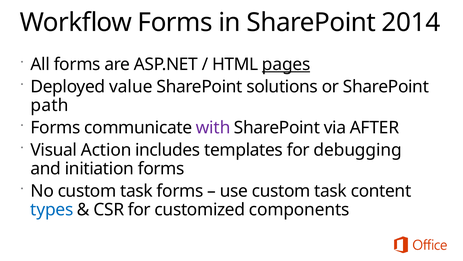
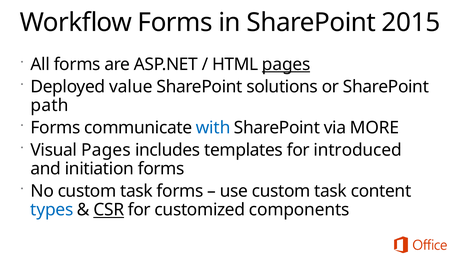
2014: 2014 -> 2015
with colour: purple -> blue
AFTER: AFTER -> MORE
Visual Action: Action -> Pages
debugging: debugging -> introduced
CSR underline: none -> present
